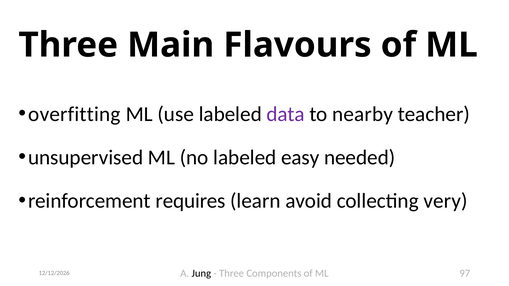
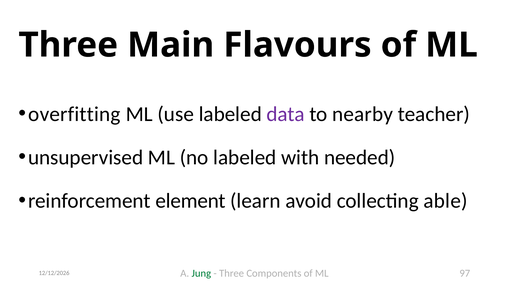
easy: easy -> with
requires: requires -> element
very: very -> able
Jung colour: black -> green
